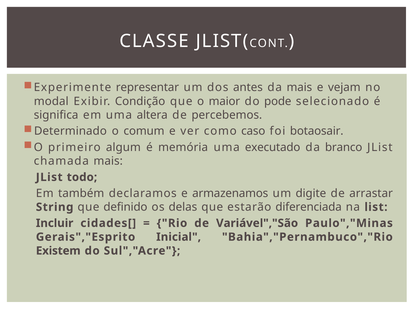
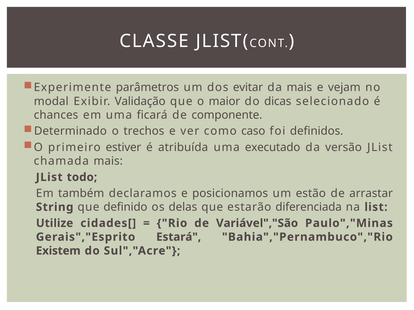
representar: representar -> parâmetros
antes: antes -> evitar
Condição: Condição -> Validação
pode: pode -> dicas
significa: significa -> chances
altera: altera -> ficará
percebemos: percebemos -> componente
comum: comum -> trechos
botaosair: botaosair -> definidos
algum: algum -> estiver
memória: memória -> atribuída
branco: branco -> versão
armazenamos: armazenamos -> posicionamos
digite: digite -> estão
Incluir: Incluir -> Utilize
Inicial: Inicial -> Estará
